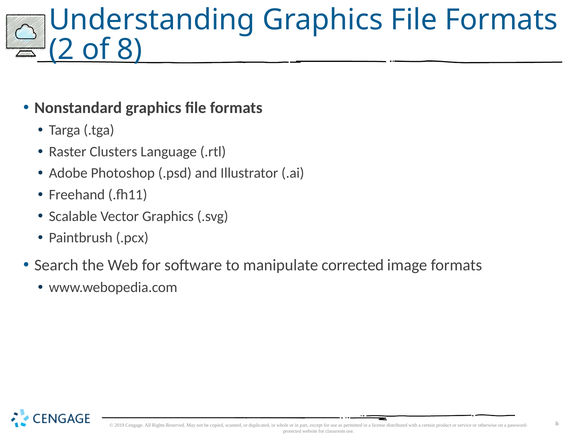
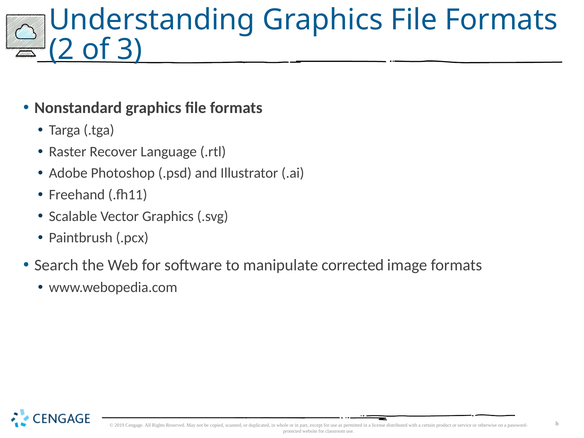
of 8: 8 -> 3
Clusters: Clusters -> Recover
